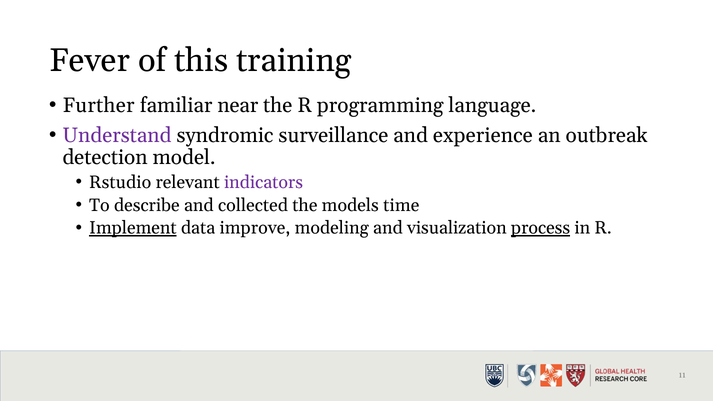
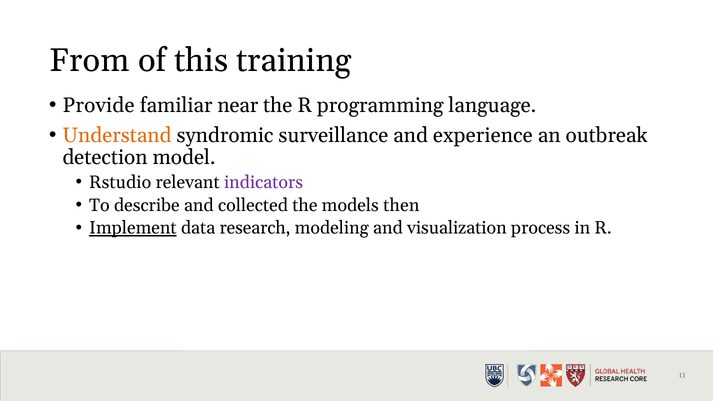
Fever: Fever -> From
Further: Further -> Provide
Understand colour: purple -> orange
time: time -> then
improve: improve -> research
process underline: present -> none
